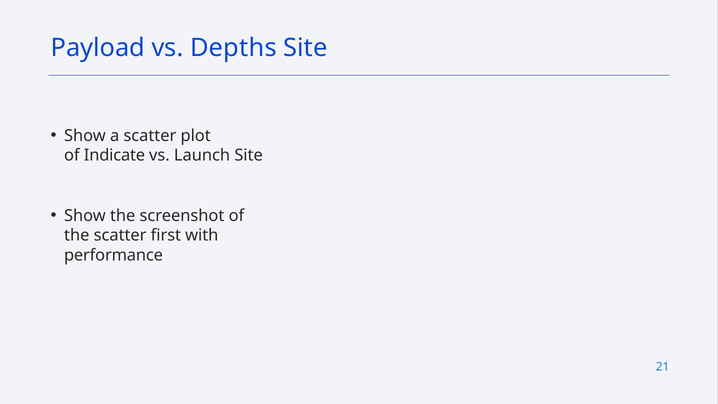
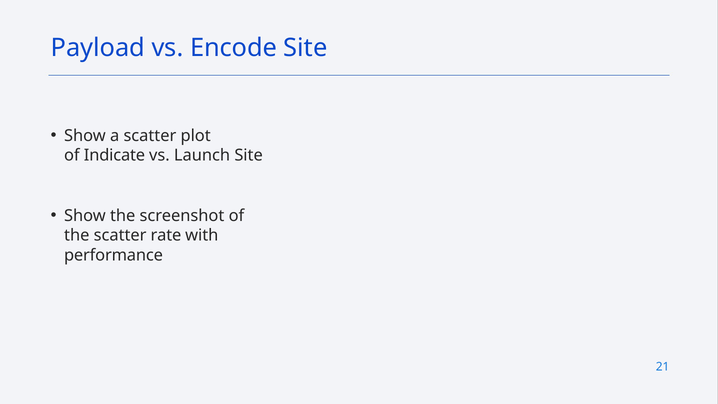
Depths: Depths -> Encode
first: first -> rate
